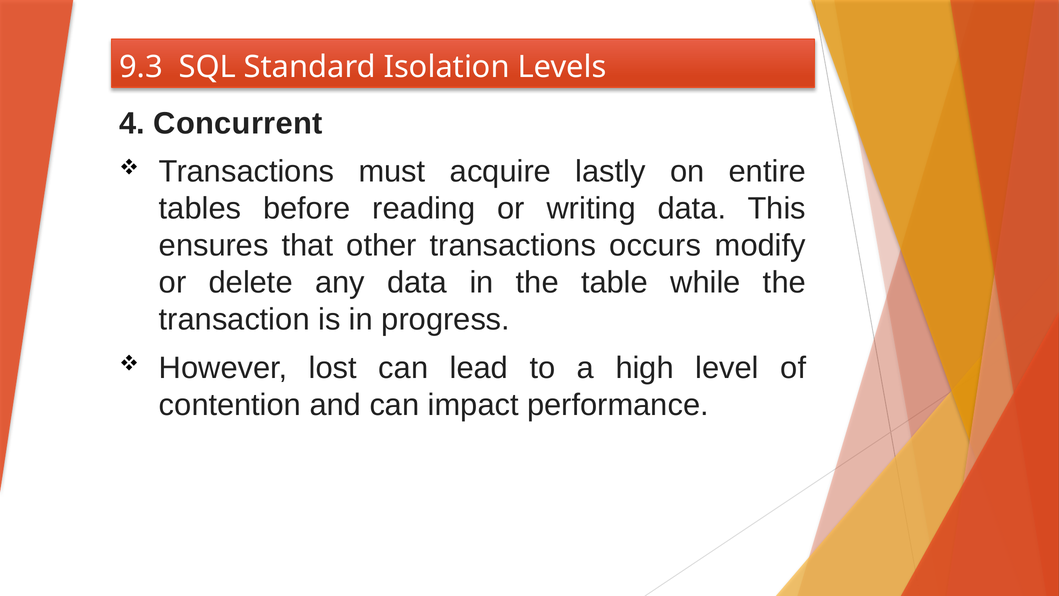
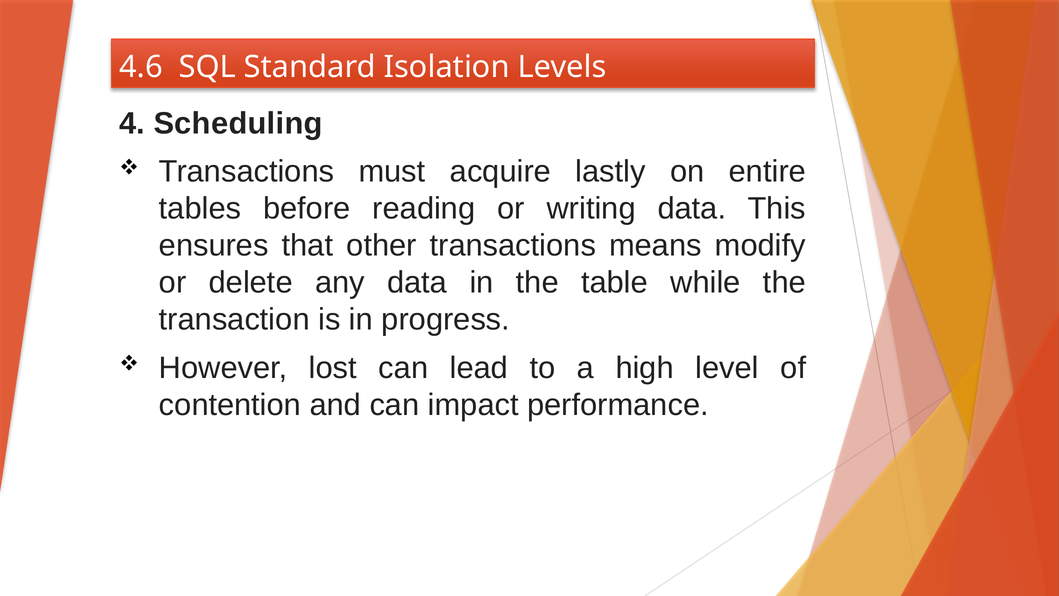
9.3: 9.3 -> 4.6
Concurrent: Concurrent -> Scheduling
occurs: occurs -> means
